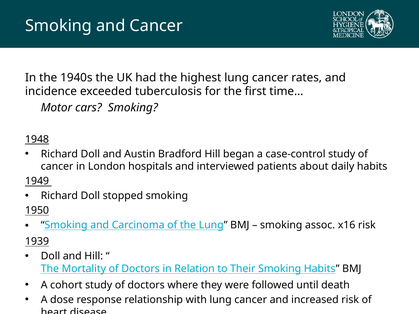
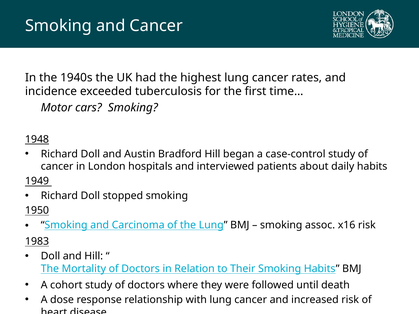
1939: 1939 -> 1983
